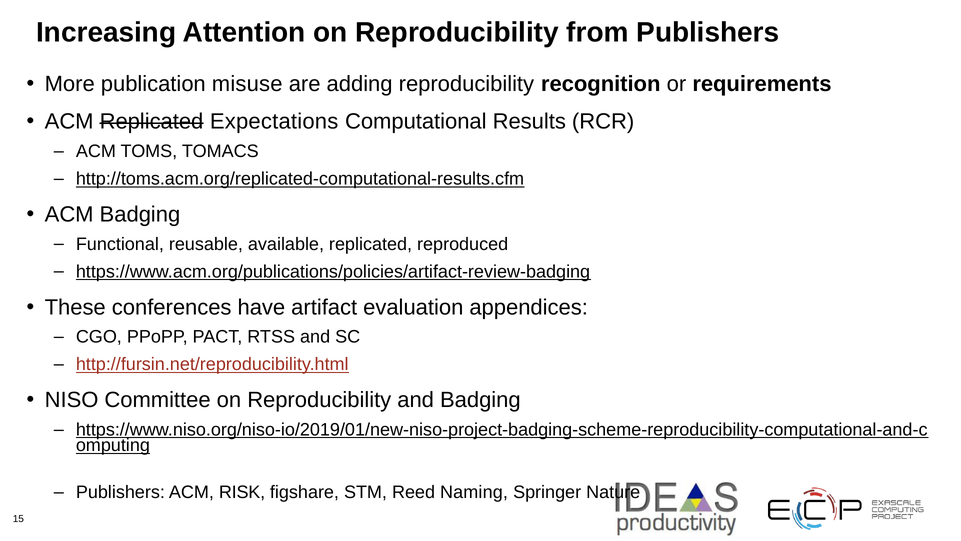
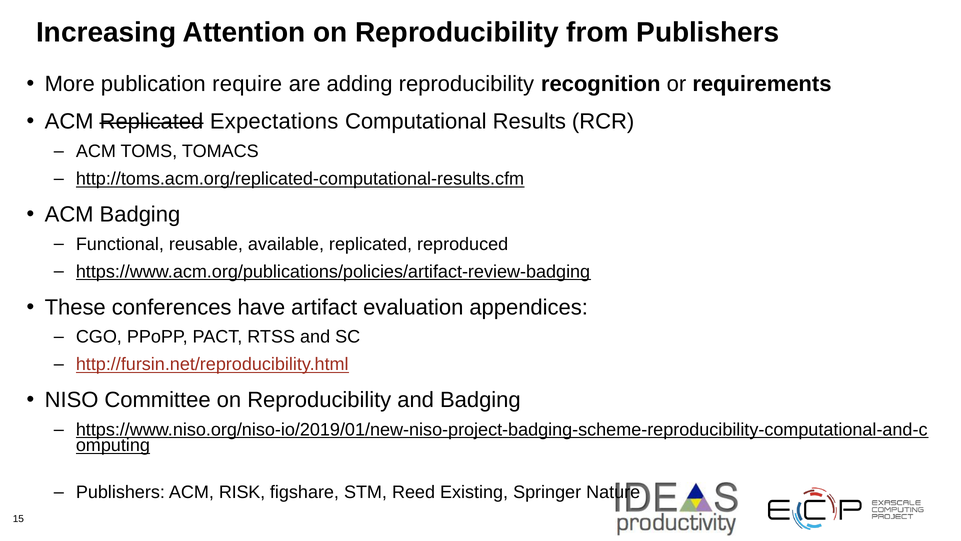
misuse: misuse -> require
Naming: Naming -> Existing
